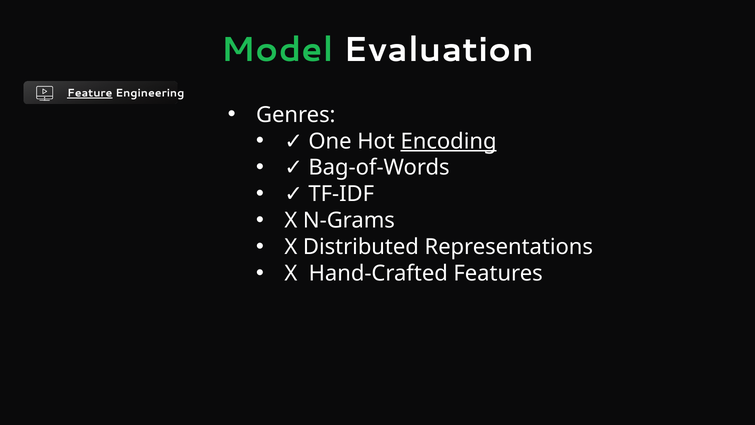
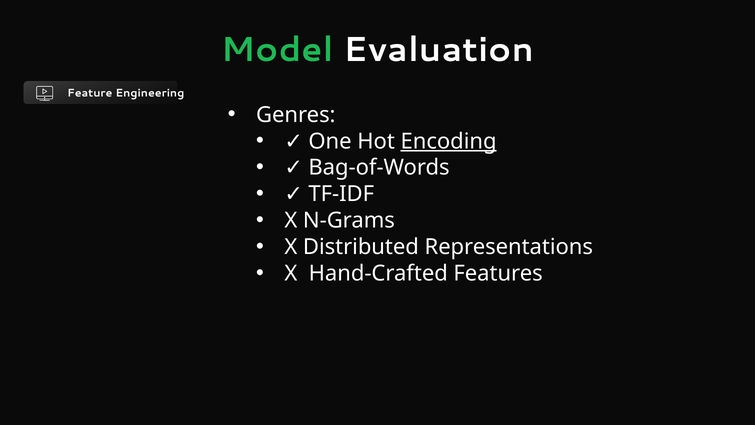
Feature underline: present -> none
